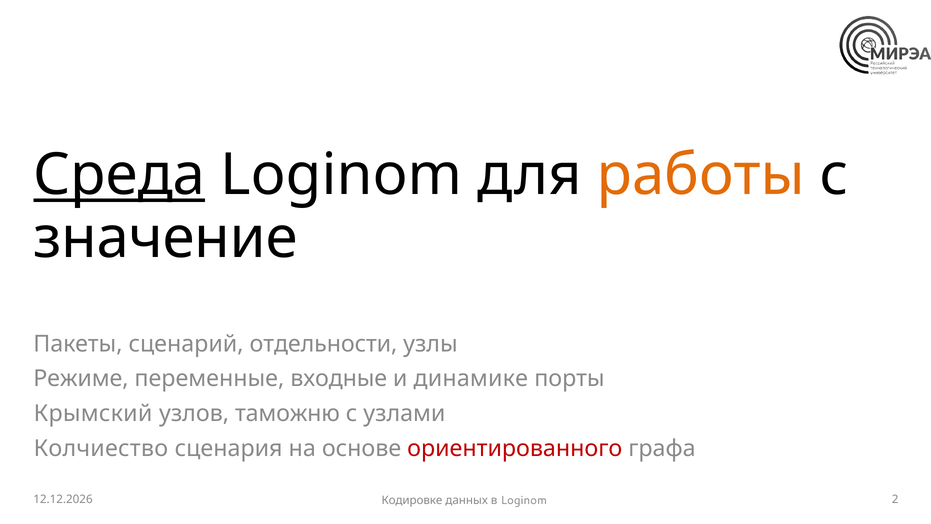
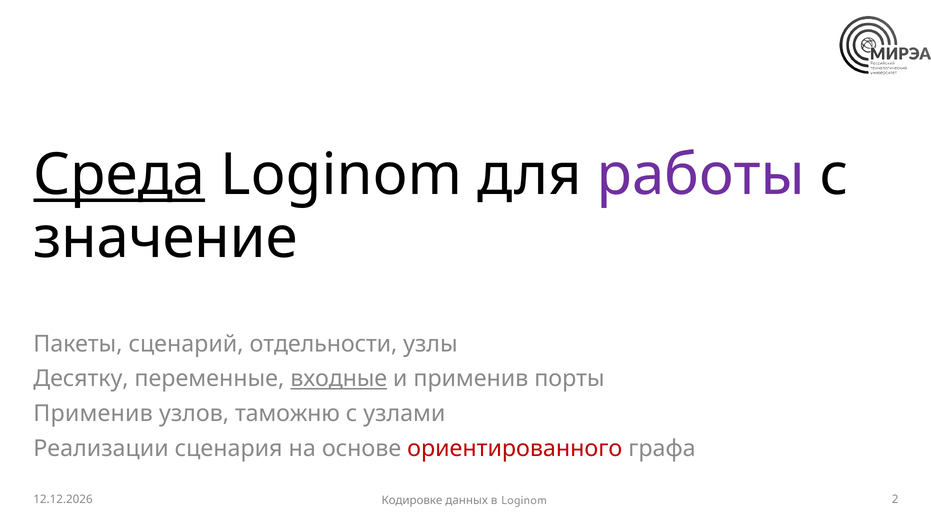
работы colour: orange -> purple
Режиме: Режиме -> Десятку
входные underline: none -> present
и динамике: динамике -> применив
Крымский at (93, 413): Крымский -> Применив
Колчиество: Колчиество -> Реализации
